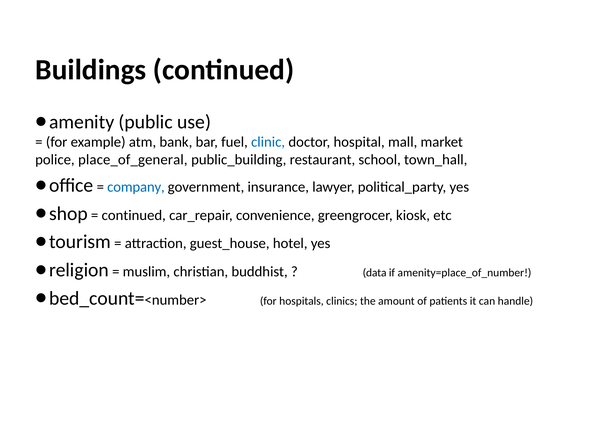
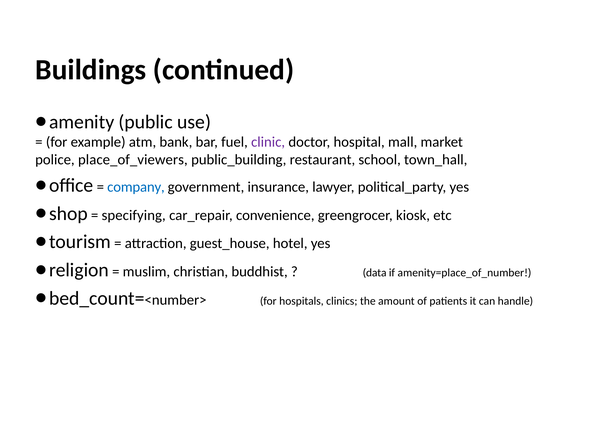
clinic colour: blue -> purple
place_of_general: place_of_general -> place_of_viewers
continued at (134, 216): continued -> specifying
